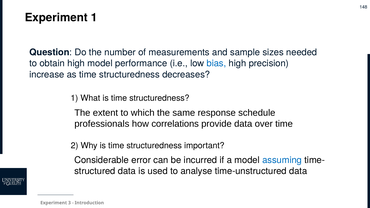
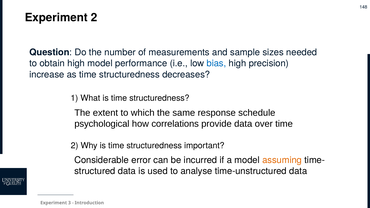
Experiment 1: 1 -> 2
professionals: professionals -> psychological
assuming colour: blue -> orange
